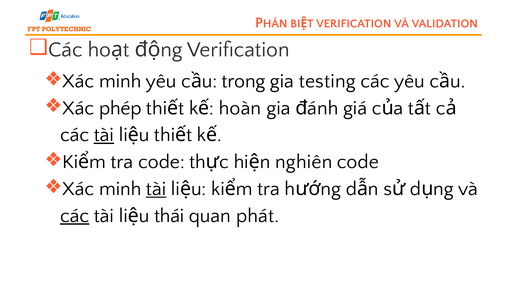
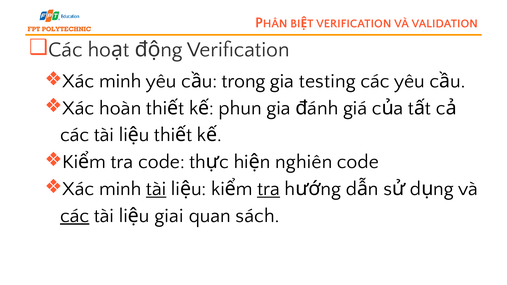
phép: phép -> hoàn
hoàn: hoàn -> phun
tài at (104, 135) underline: present -> none
tra at (268, 189) underline: none -> present
thái: thái -> giai
phát: phát -> sách
